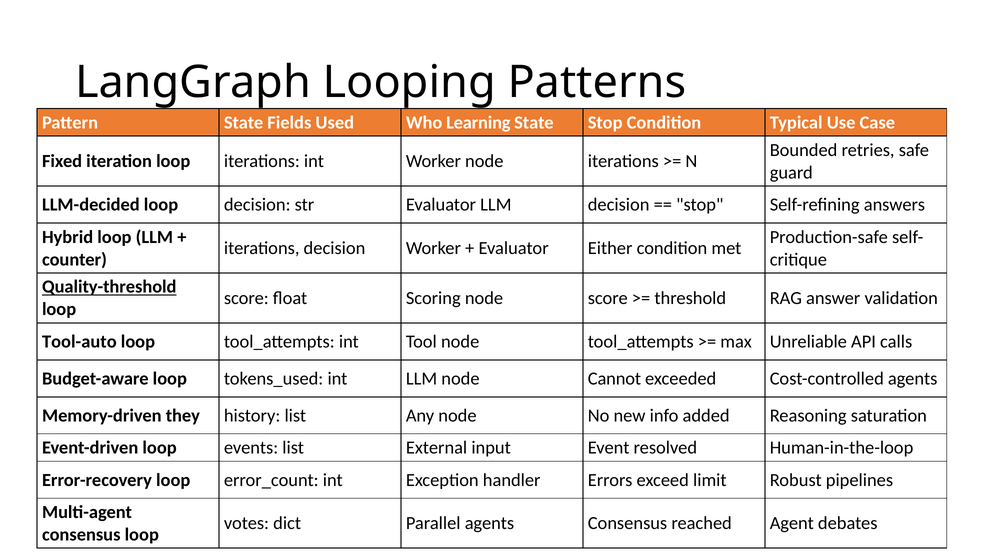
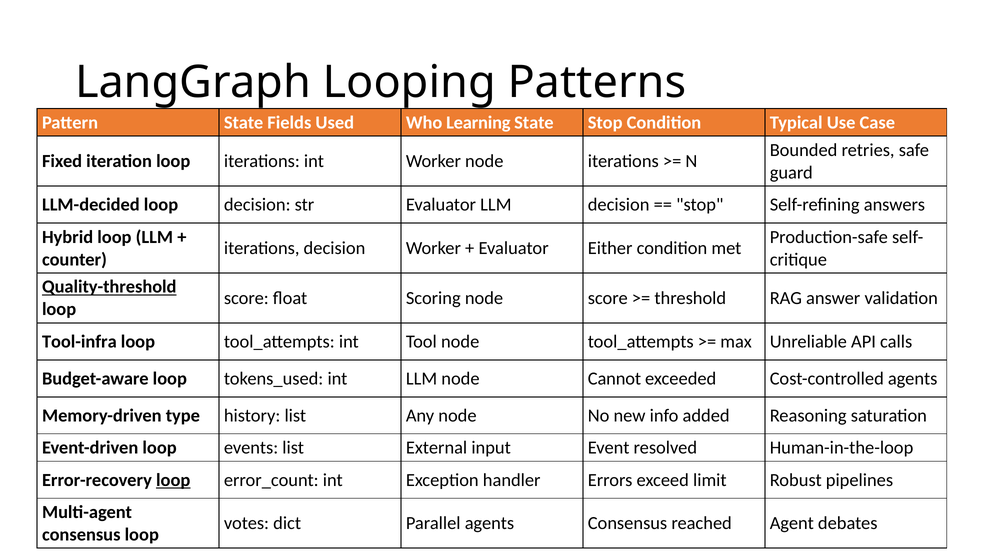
Tool-auto: Tool-auto -> Tool-infra
they: they -> type
loop at (173, 480) underline: none -> present
